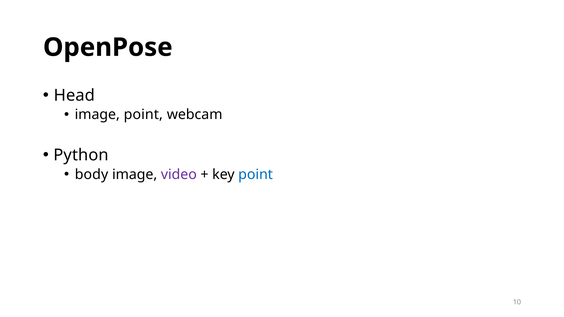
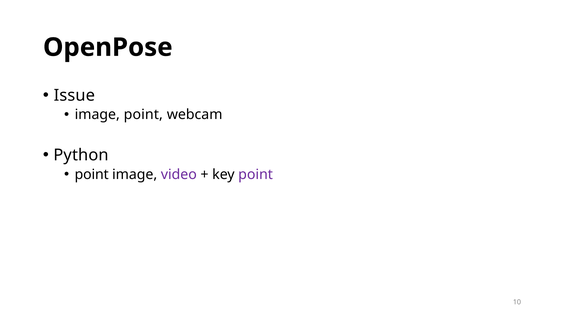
Head: Head -> Issue
body at (92, 175): body -> point
point at (256, 175) colour: blue -> purple
